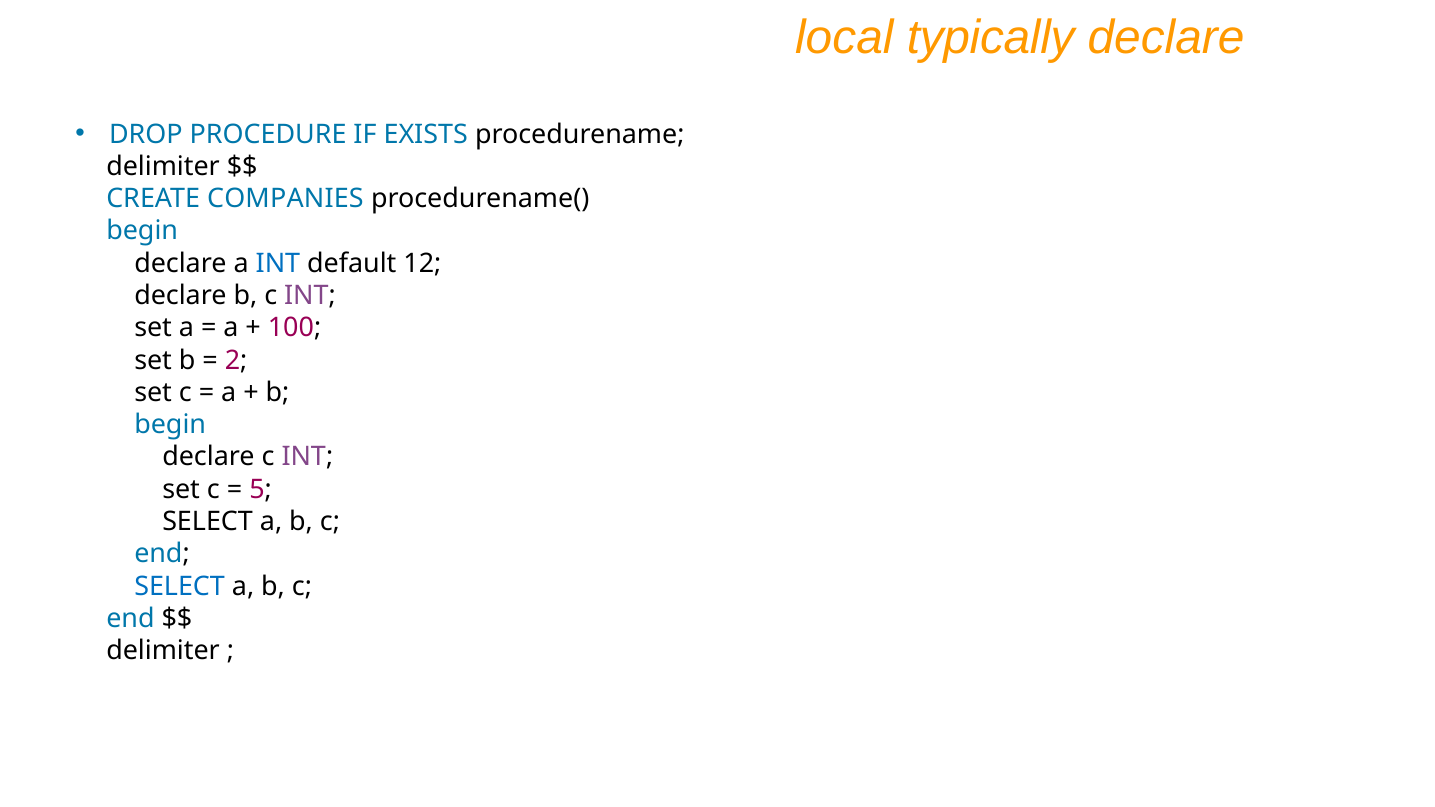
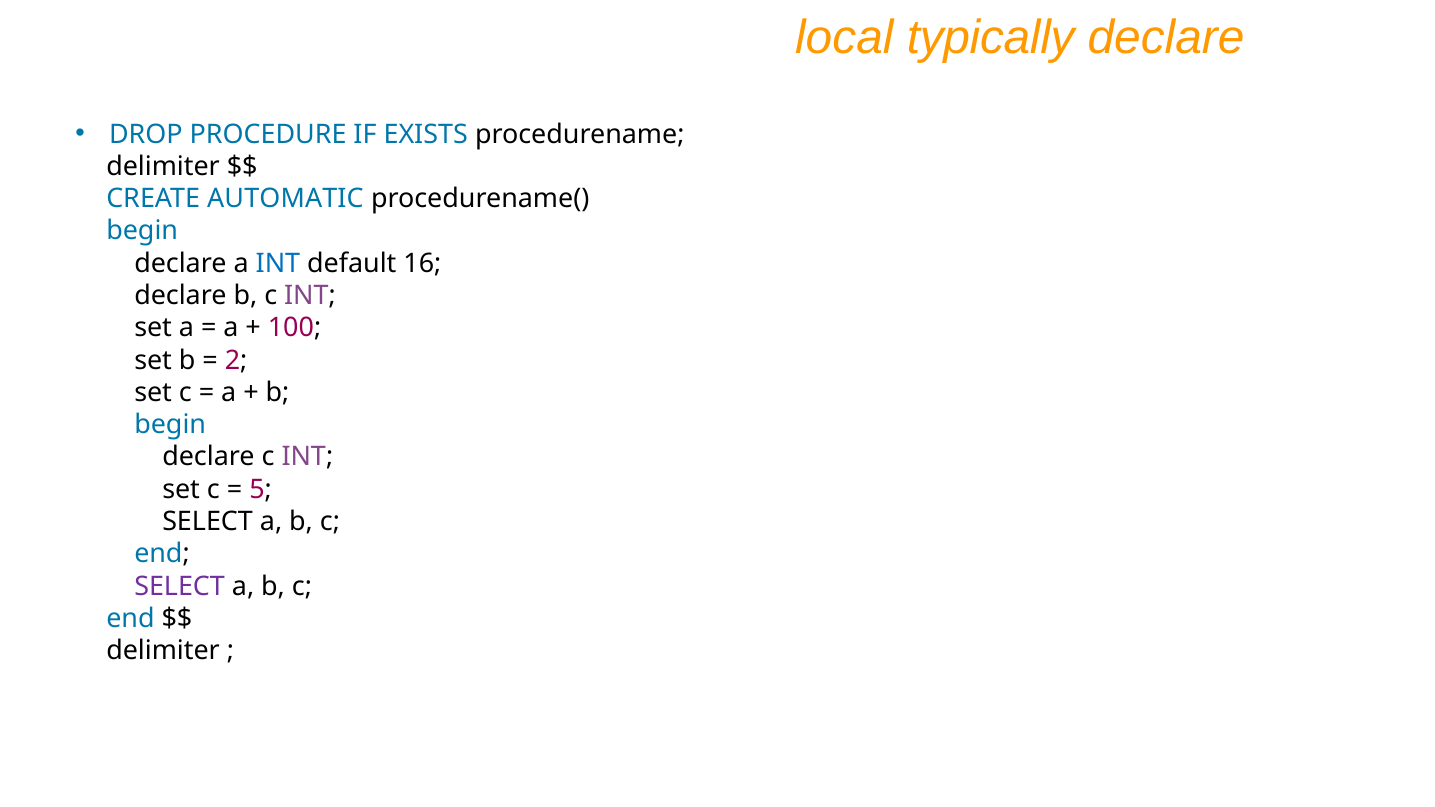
COMPANIES: COMPANIES -> AUTOMATIC
12: 12 -> 16
SELECT at (180, 586) colour: blue -> purple
